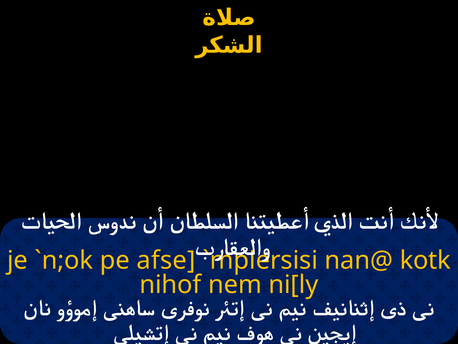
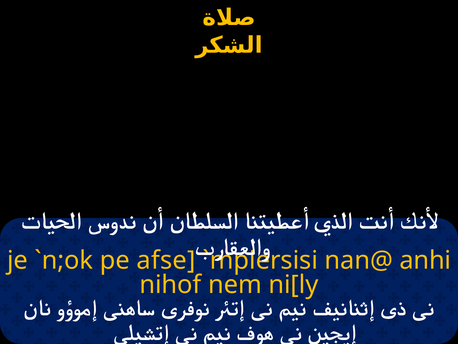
kotk: kotk -> anhi
